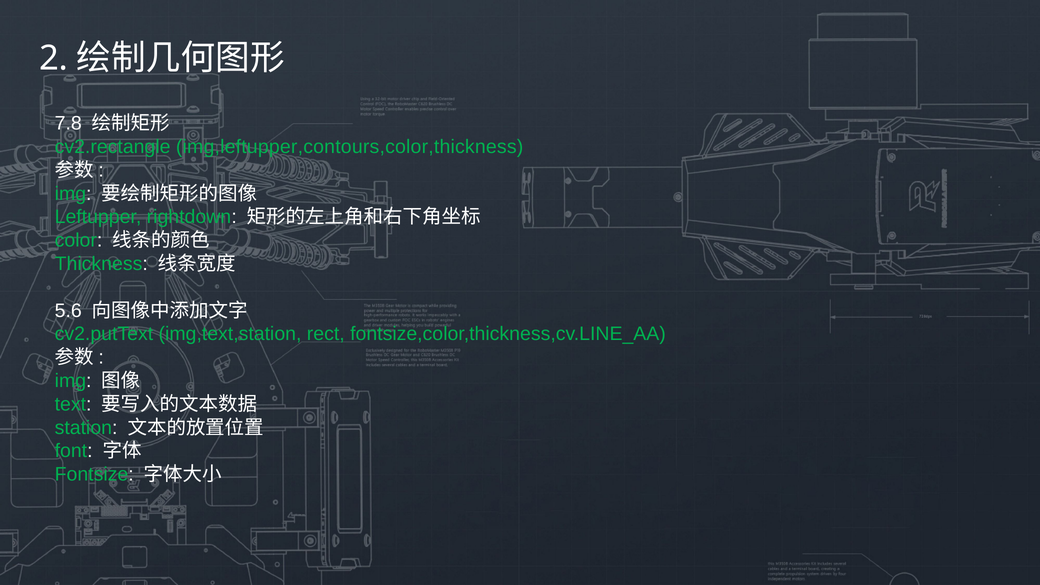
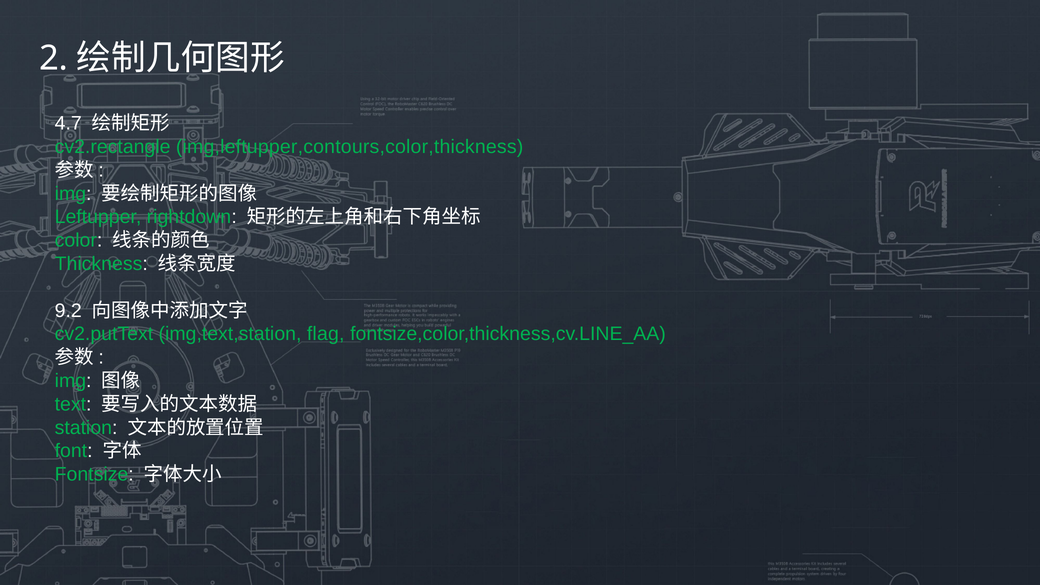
7.8: 7.8 -> 4.7
5.6: 5.6 -> 9.2
rect: rect -> flag
